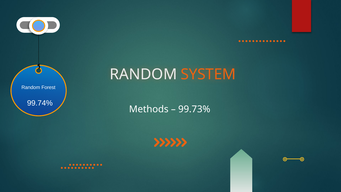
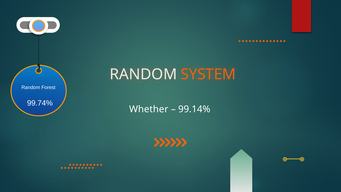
Methods: Methods -> Whether
99.73%: 99.73% -> 99.14%
